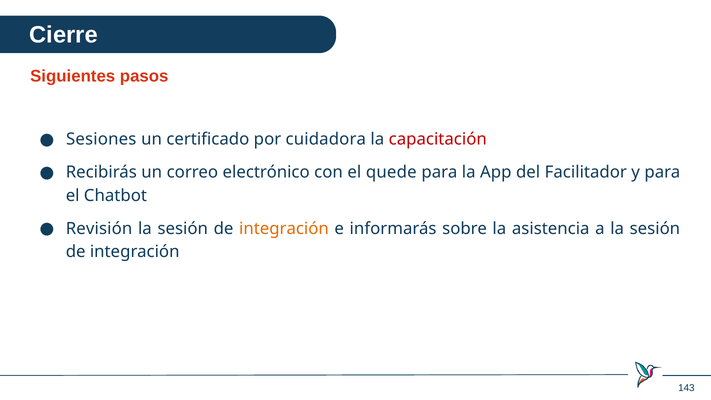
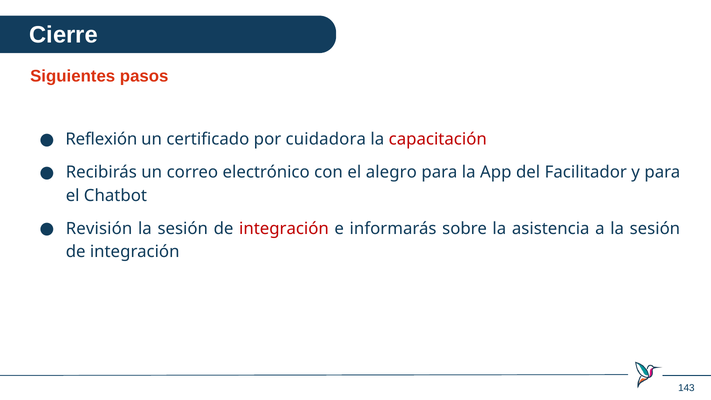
Sesiones: Sesiones -> Reflexión
quede: quede -> alegro
integración at (284, 229) colour: orange -> red
